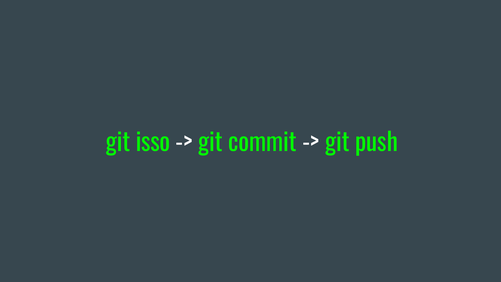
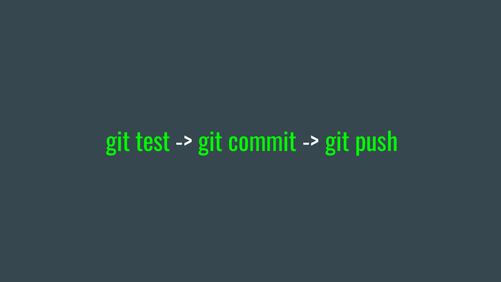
isso: isso -> test
